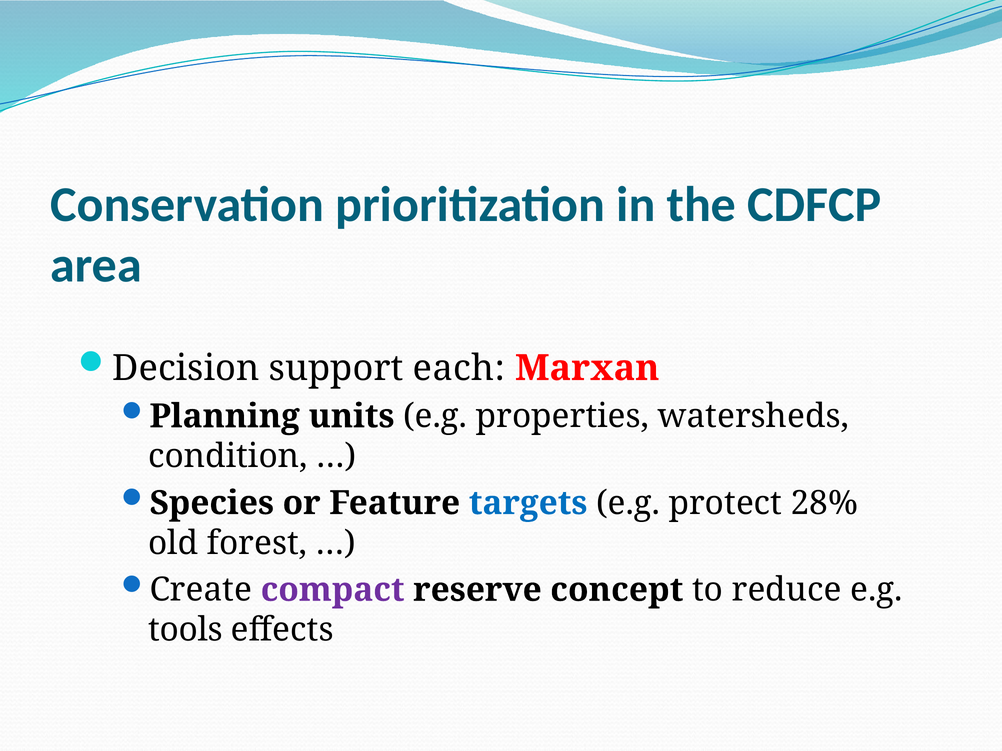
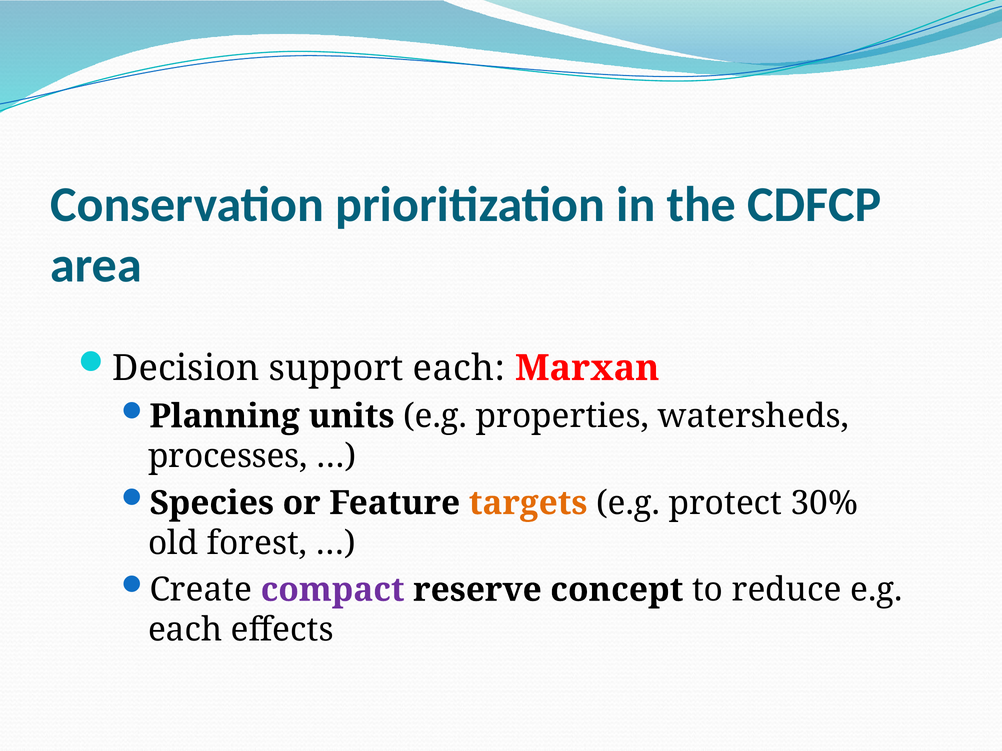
condition: condition -> processes
targets colour: blue -> orange
28%: 28% -> 30%
tools at (185, 630): tools -> each
